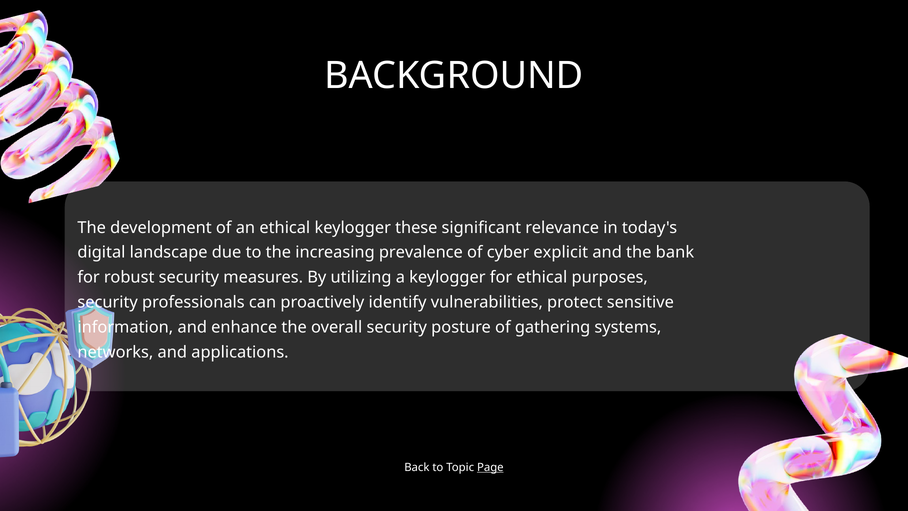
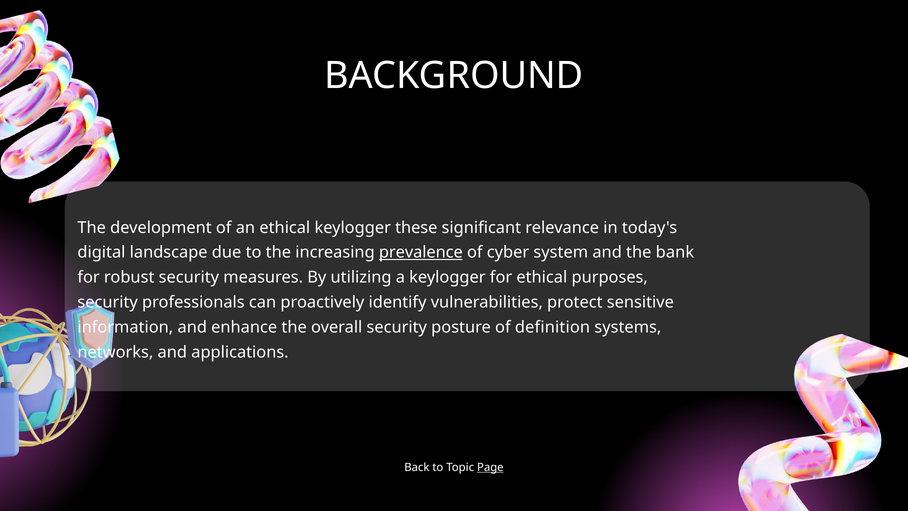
prevalence underline: none -> present
explicit: explicit -> system
gathering: gathering -> definition
